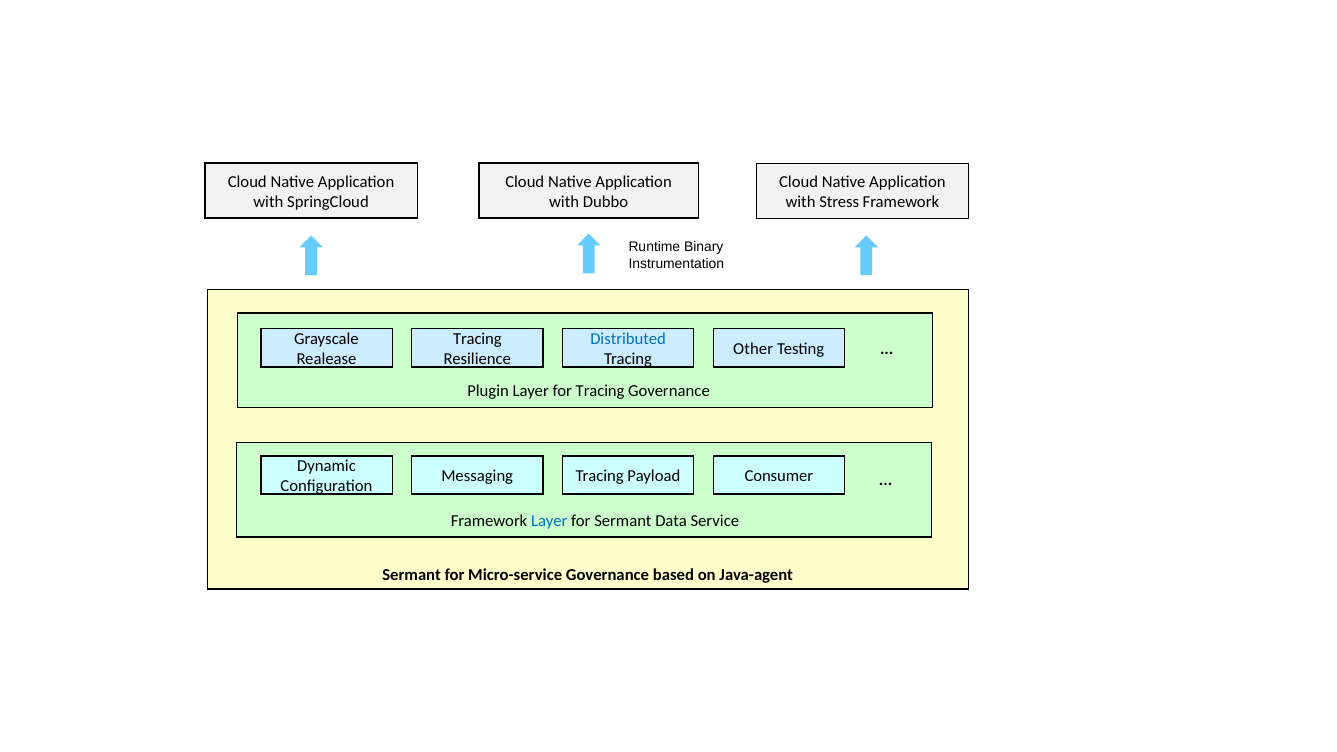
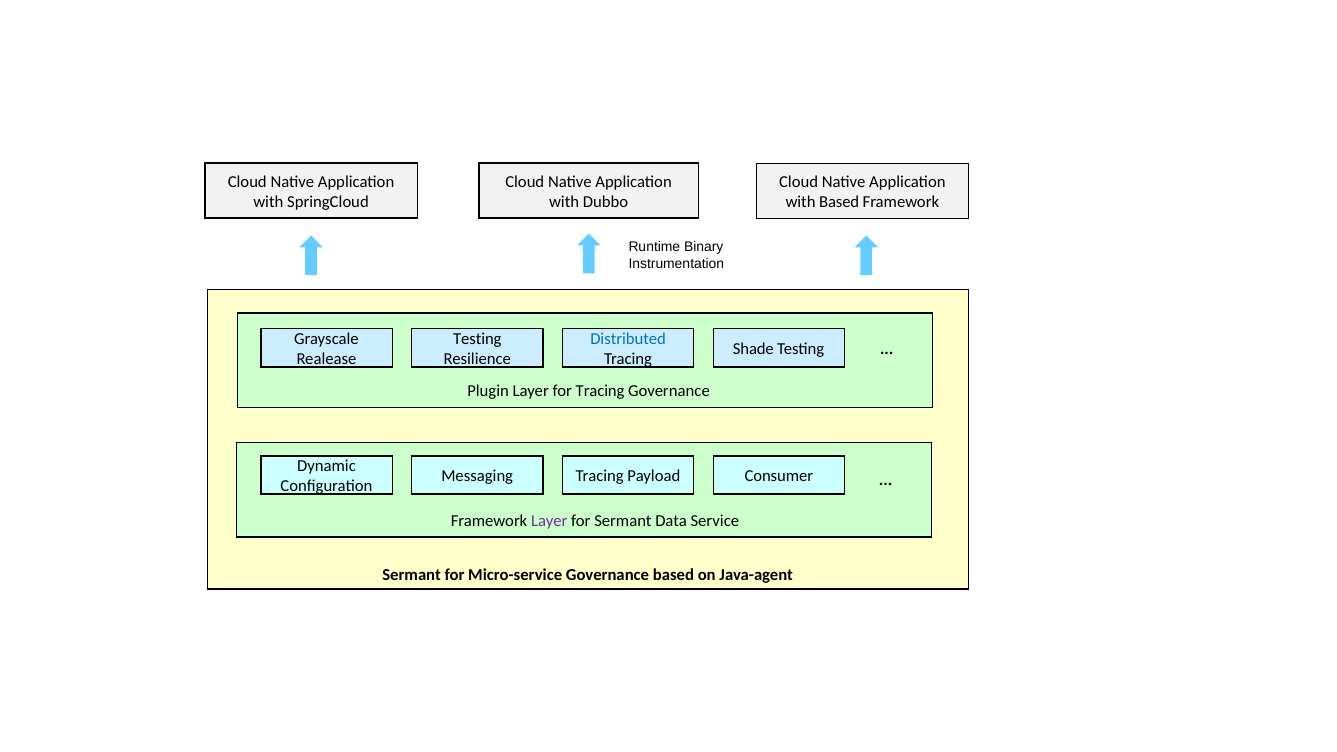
with Stress: Stress -> Based
Tracing at (477, 339): Tracing -> Testing
Other: Other -> Shade
Layer at (549, 521) colour: blue -> purple
